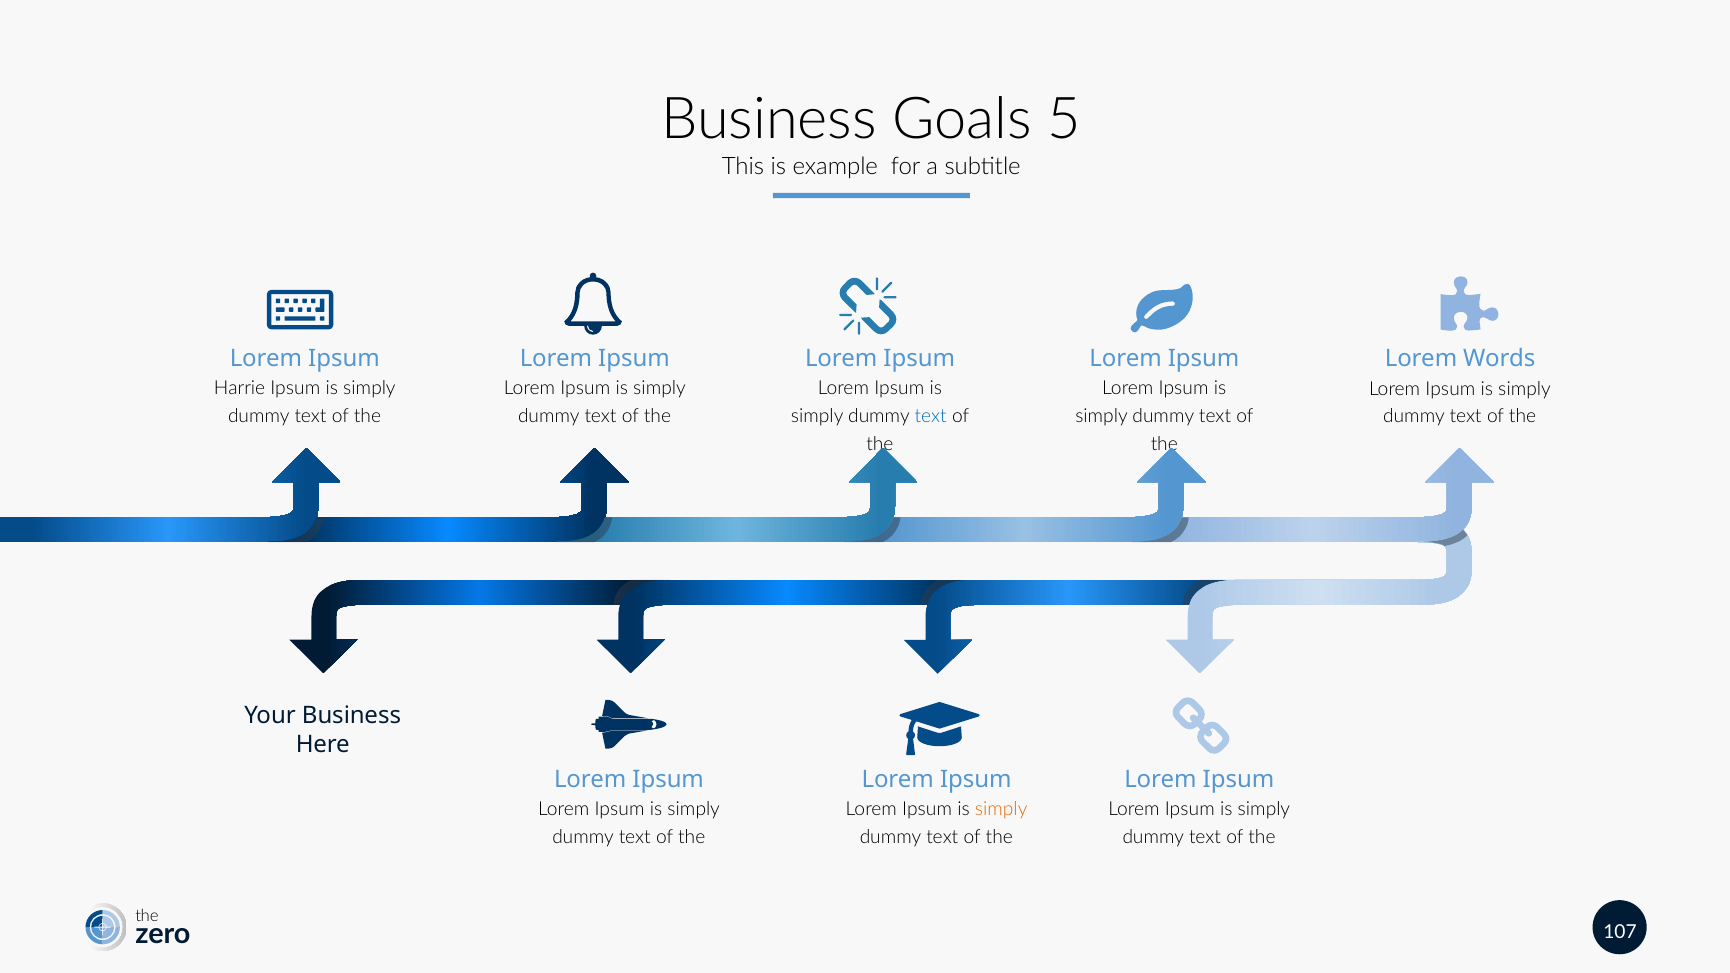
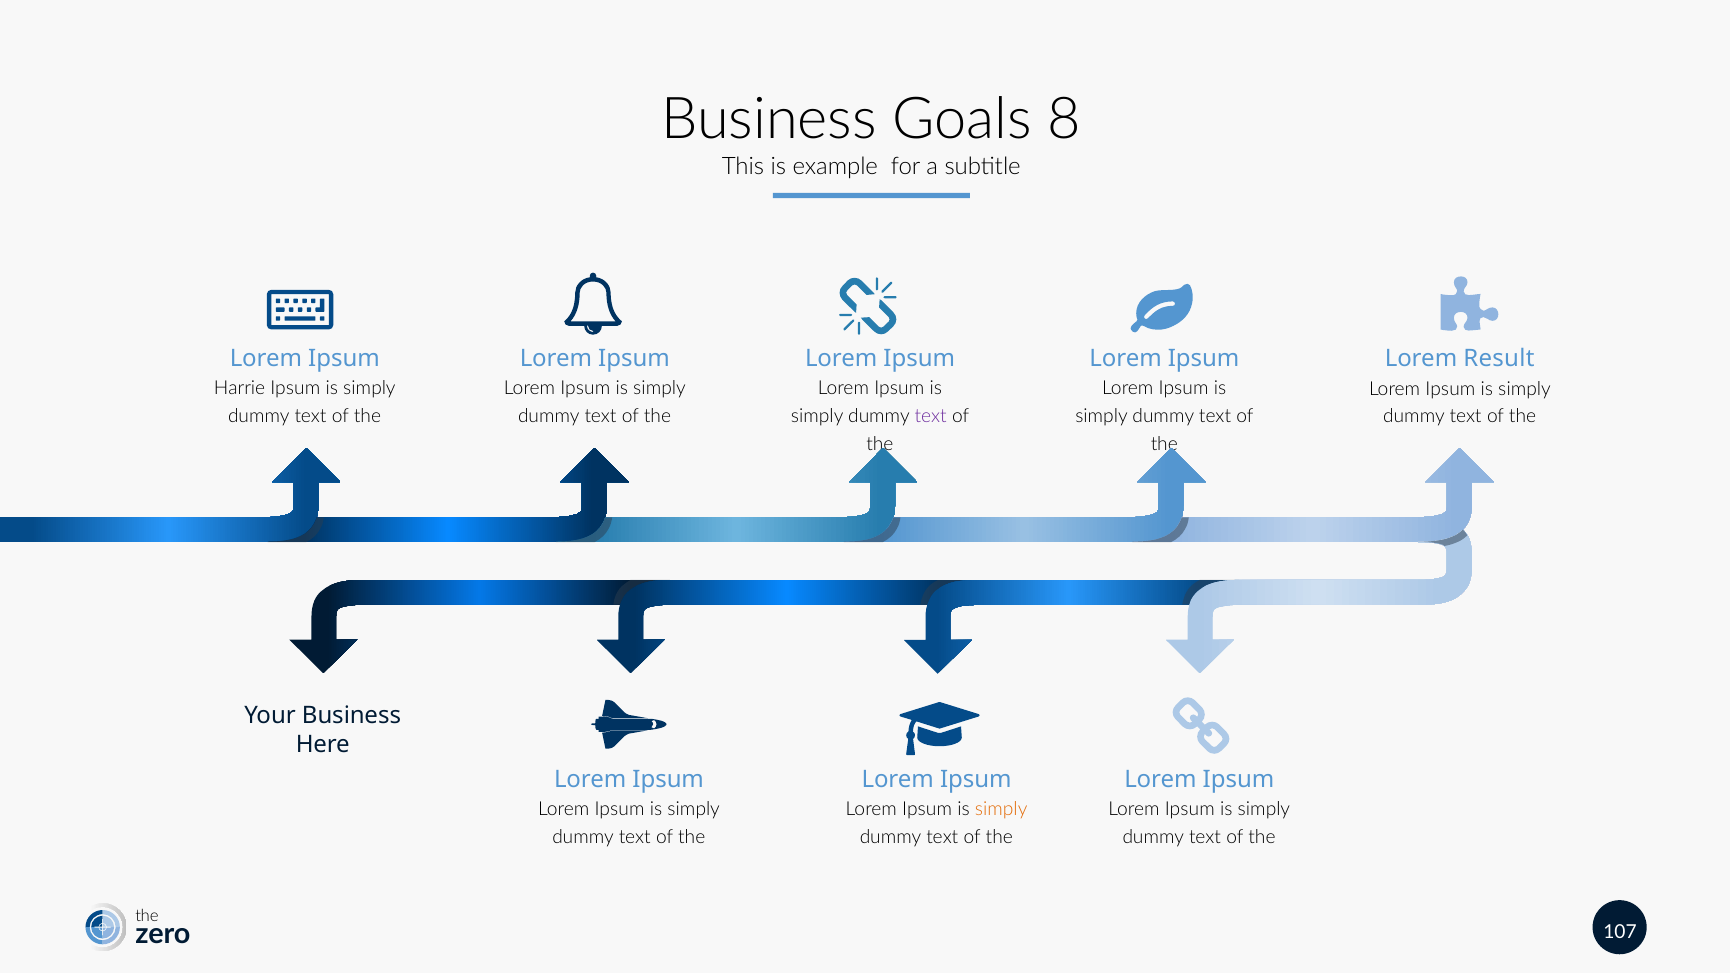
5: 5 -> 8
Words: Words -> Result
text at (931, 416) colour: blue -> purple
